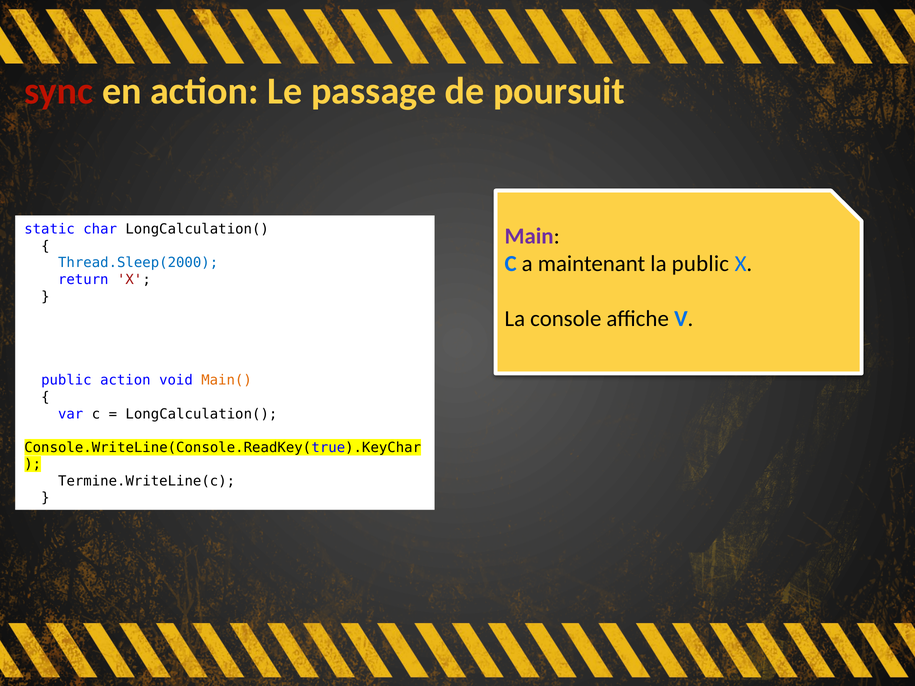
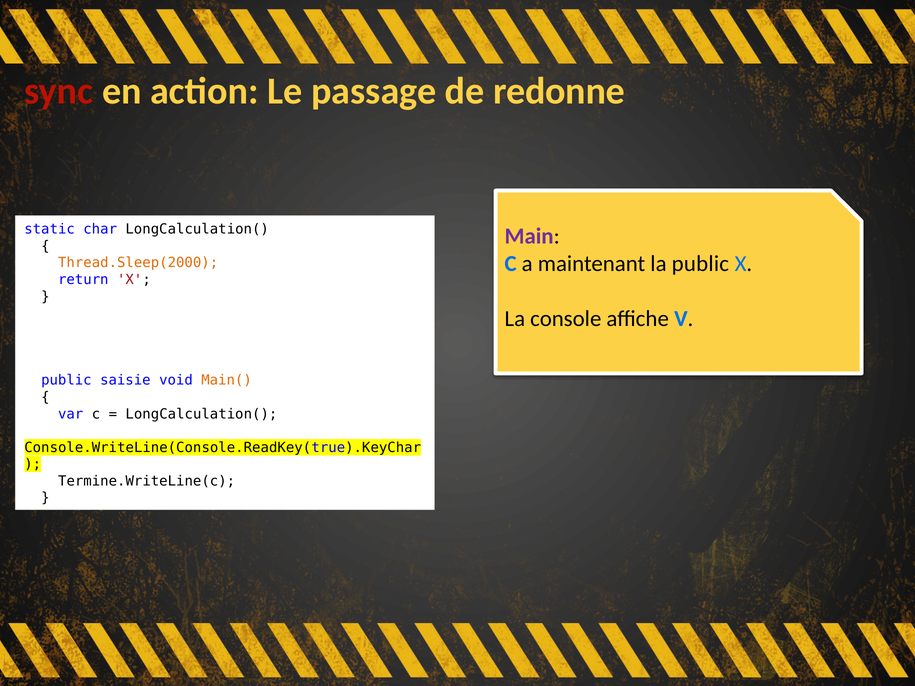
poursuit: poursuit -> redonne
Thread.Sleep(2000 colour: blue -> orange
public action: action -> saisie
